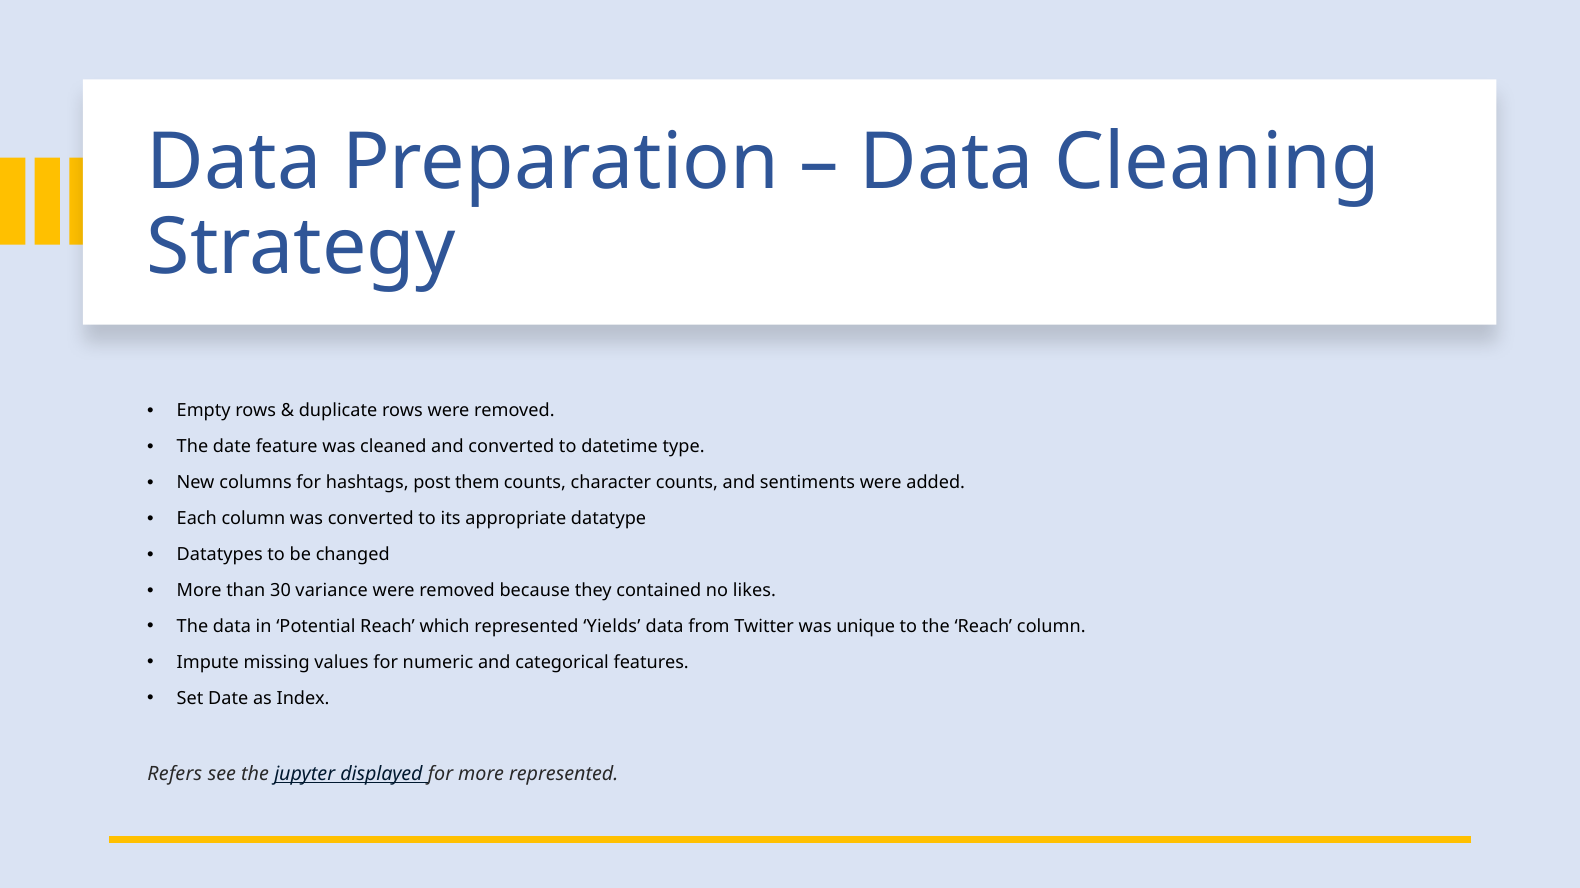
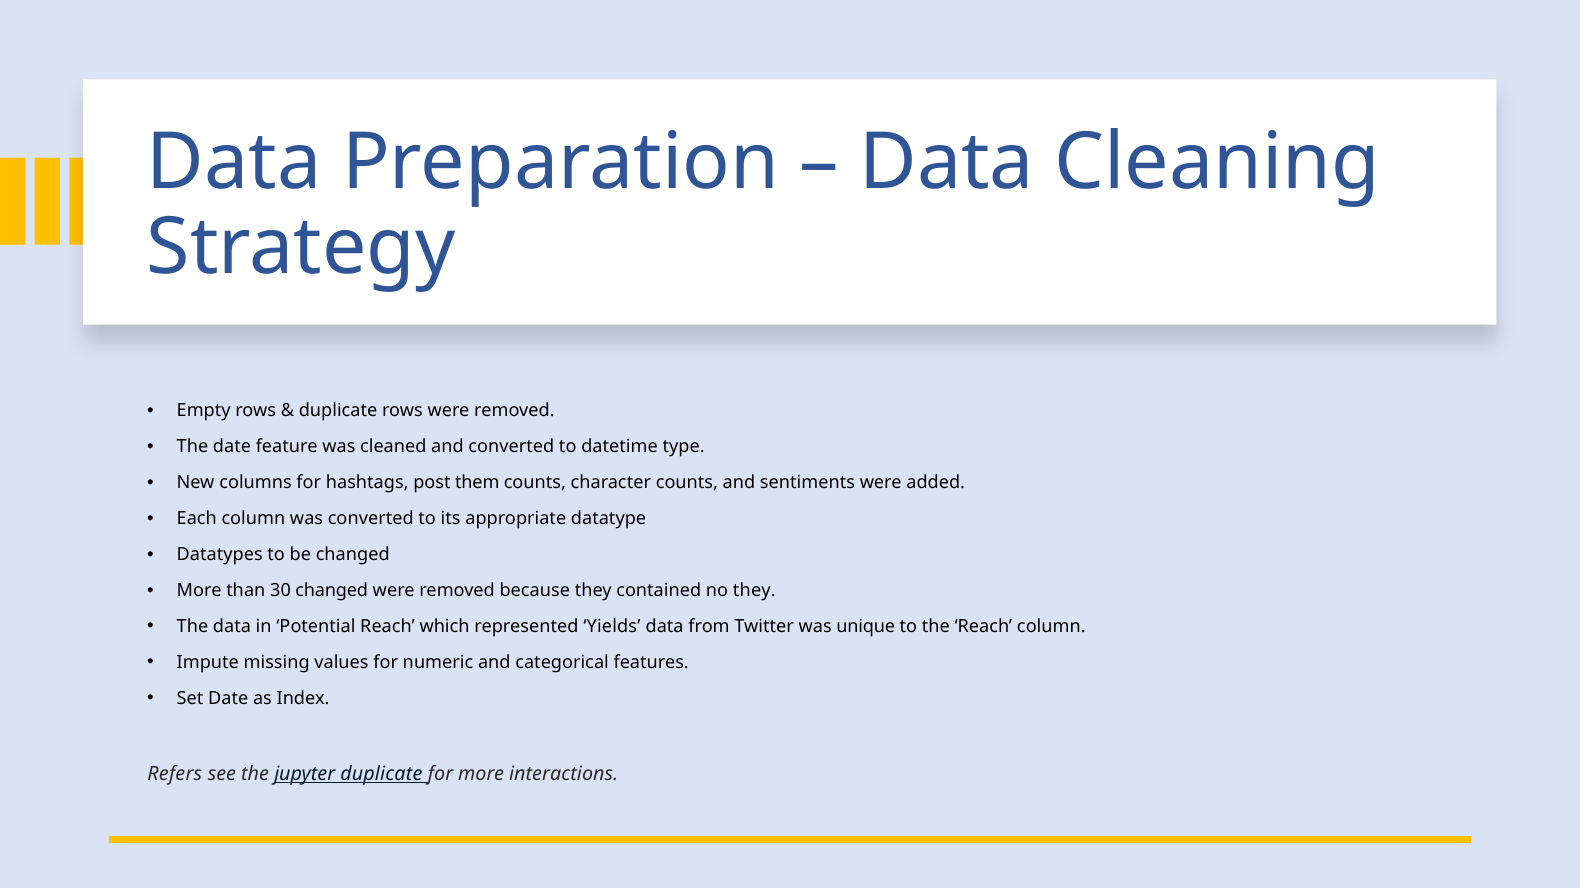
30 variance: variance -> changed
no likes: likes -> they
jupyter displayed: displayed -> duplicate
more represented: represented -> interactions
